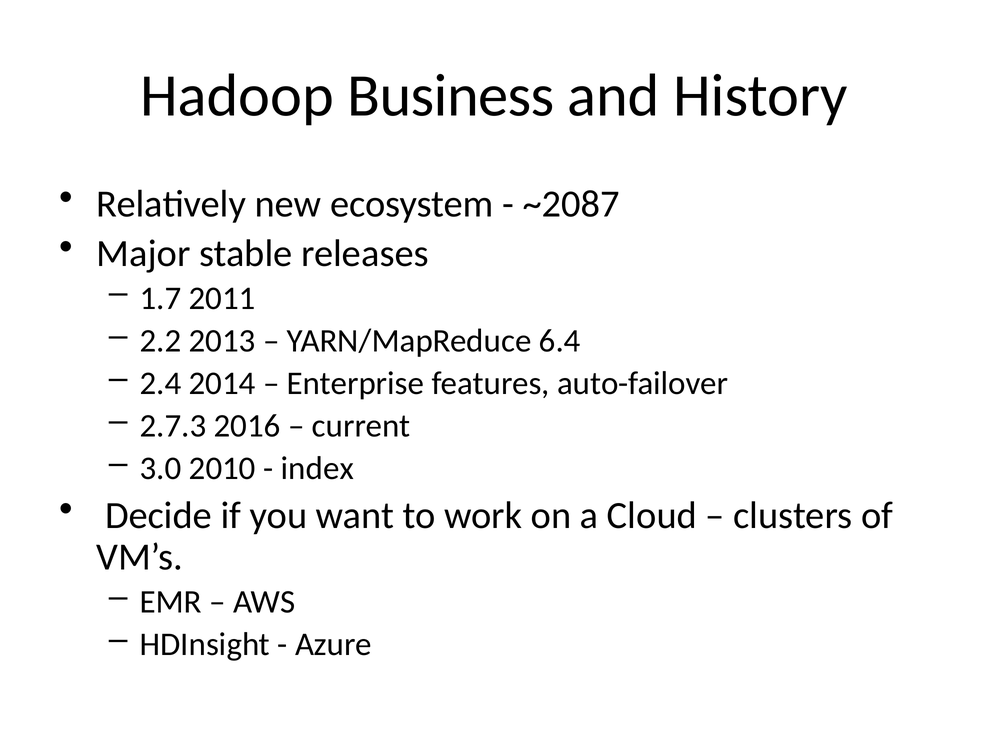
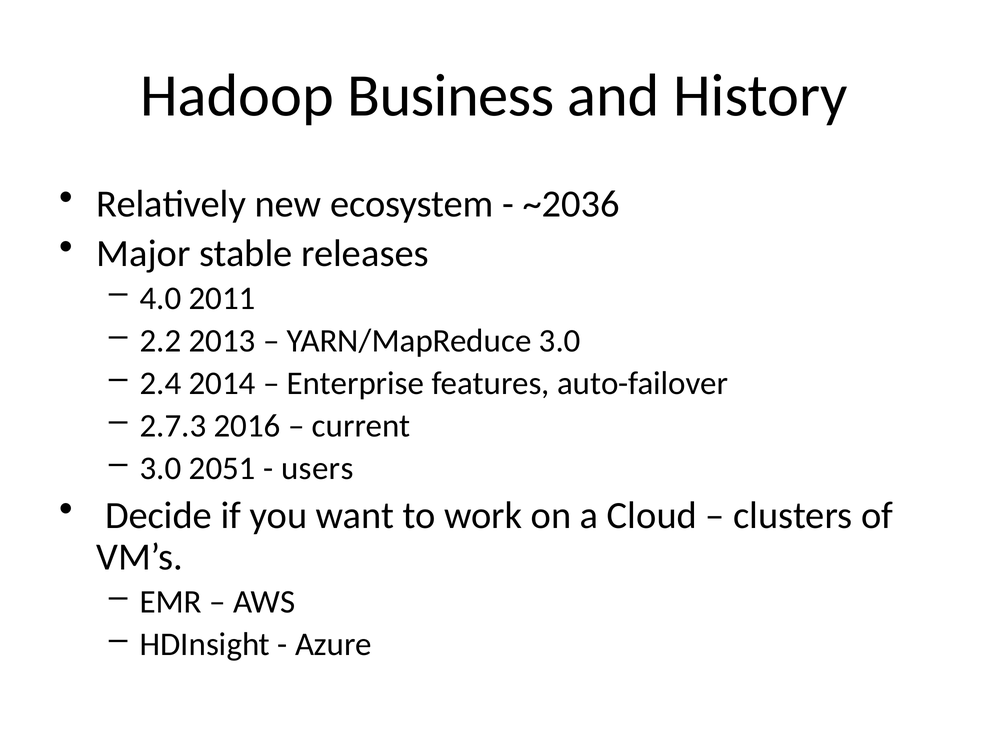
~2087: ~2087 -> ~2036
1.7: 1.7 -> 4.0
YARN/MapReduce 6.4: 6.4 -> 3.0
2010: 2010 -> 2051
index: index -> users
